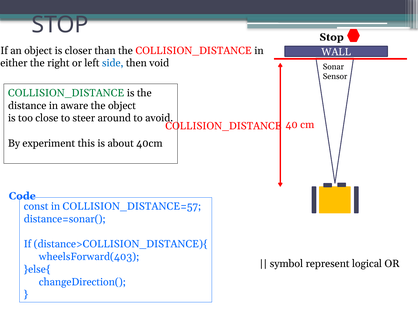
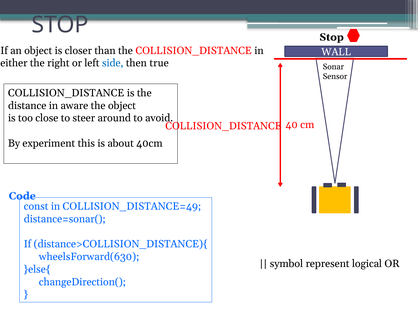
void: void -> true
COLLISION_DISTANCE at (66, 93) colour: green -> black
COLLISION_DISTANCE=57: COLLISION_DISTANCE=57 -> COLLISION_DISTANCE=49
wheelsForward(403: wheelsForward(403 -> wheelsForward(630
